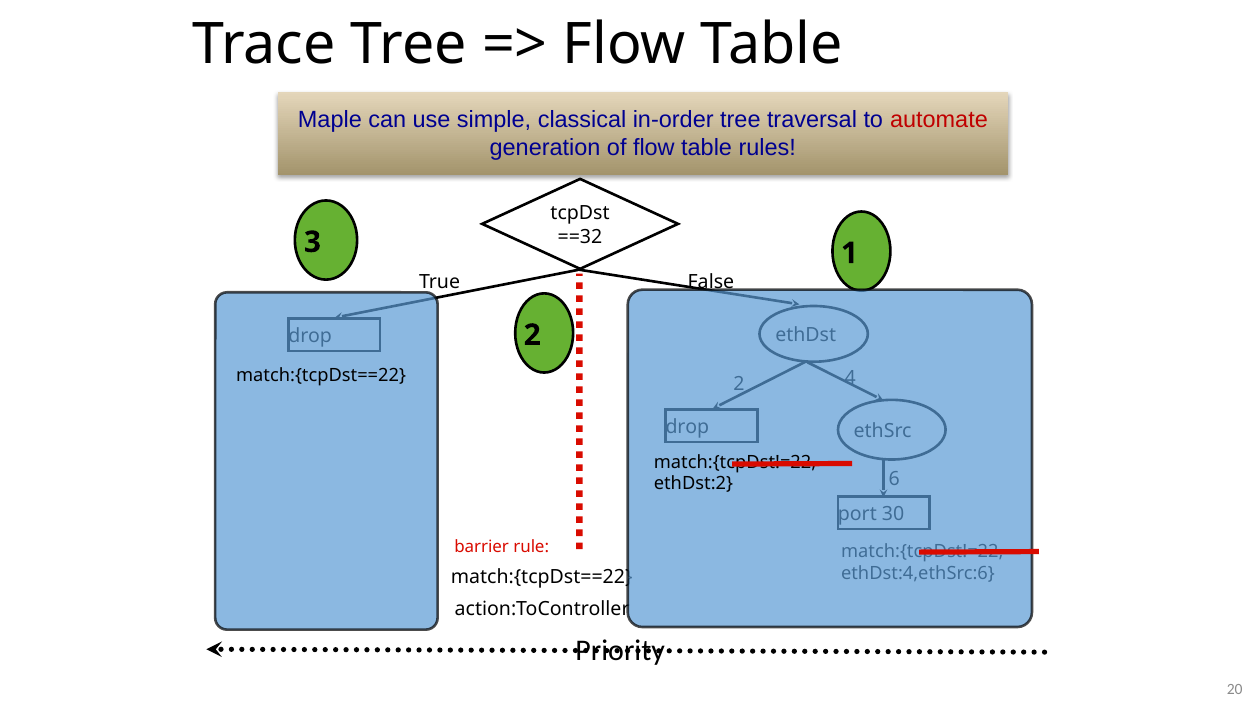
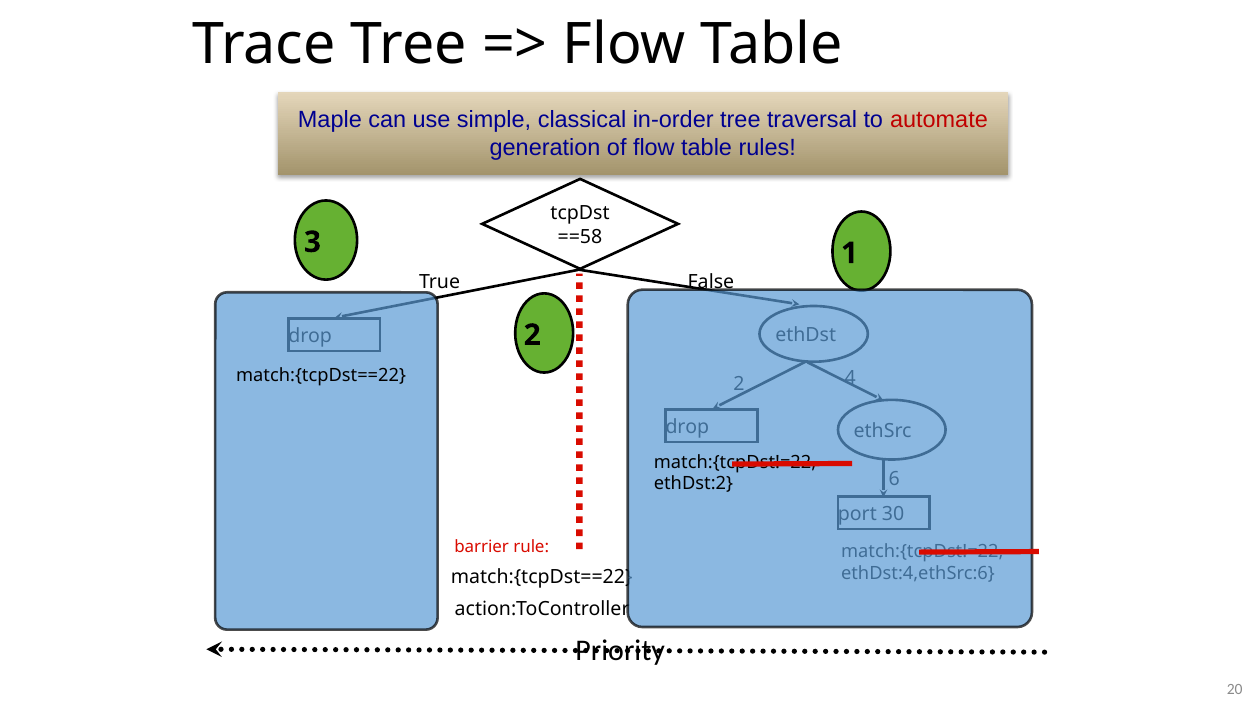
==32: ==32 -> ==58
